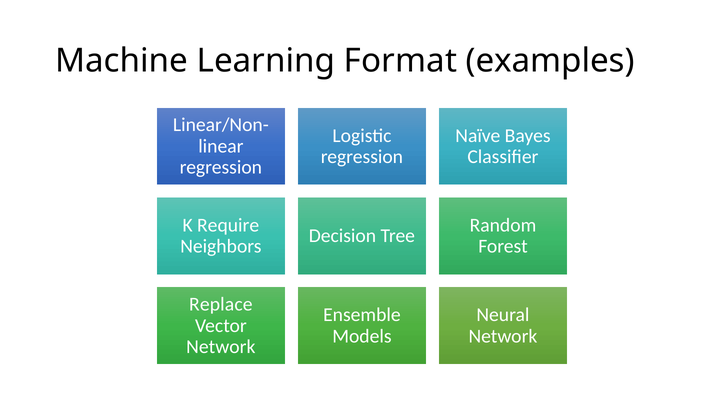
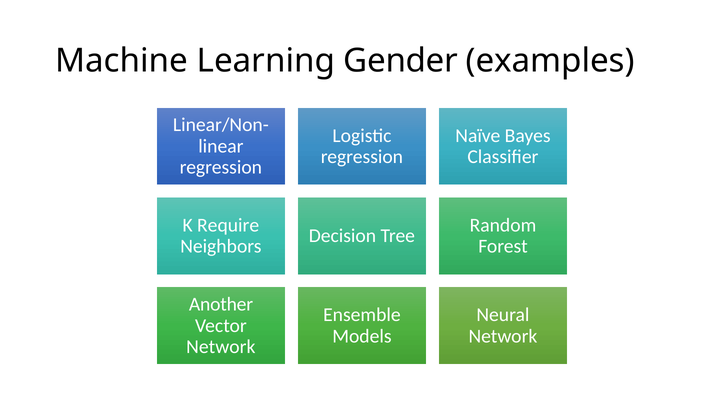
Format: Format -> Gender
Replace: Replace -> Another
